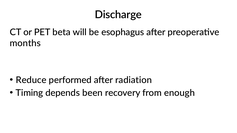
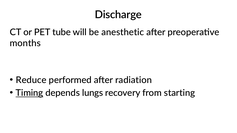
beta: beta -> tube
esophagus: esophagus -> anesthetic
Timing underline: none -> present
been: been -> lungs
enough: enough -> starting
